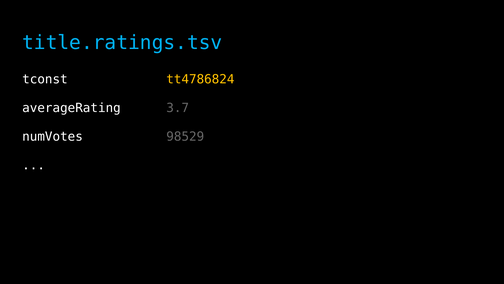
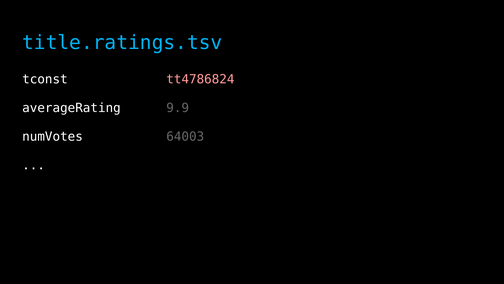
tt4786824 colour: yellow -> pink
3.7: 3.7 -> 9.9
98529: 98529 -> 64003
